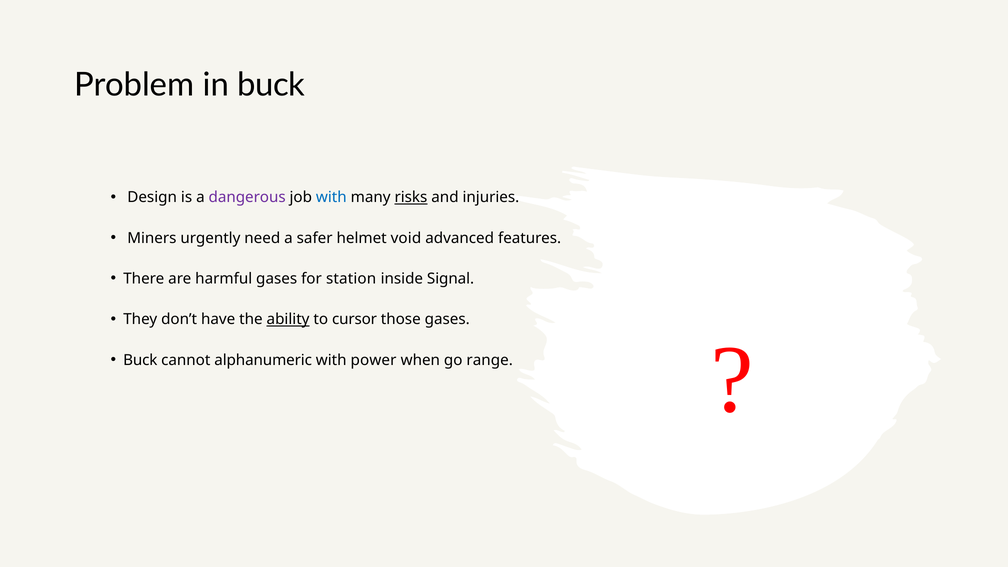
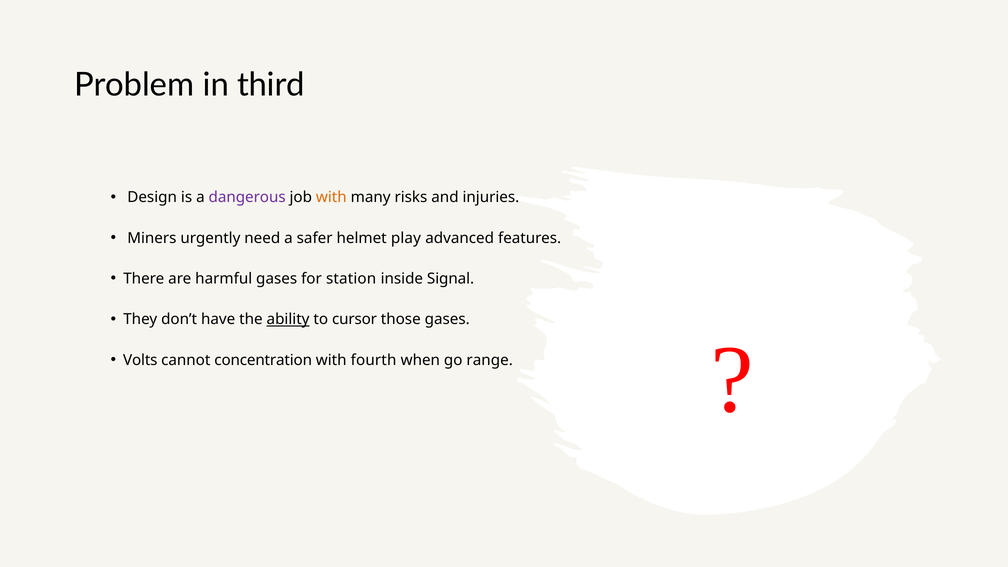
in buck: buck -> third
with at (331, 197) colour: blue -> orange
risks underline: present -> none
void: void -> play
Buck at (140, 360): Buck -> Volts
alphanumeric: alphanumeric -> concentration
power: power -> fourth
